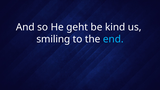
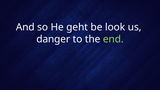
kind: kind -> look
smiling: smiling -> danger
end colour: light blue -> light green
